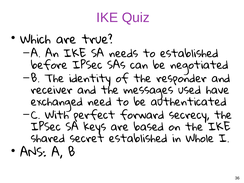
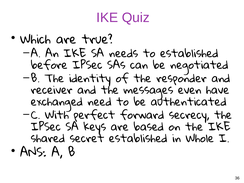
used: used -> even
